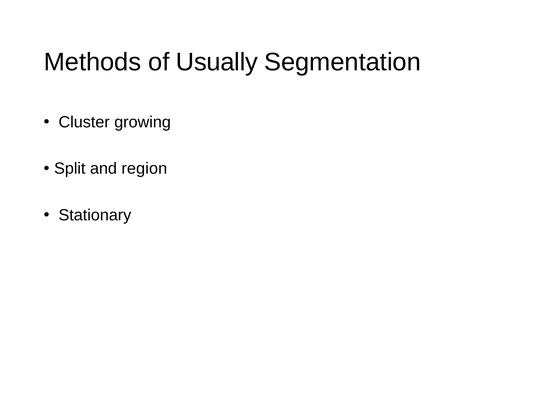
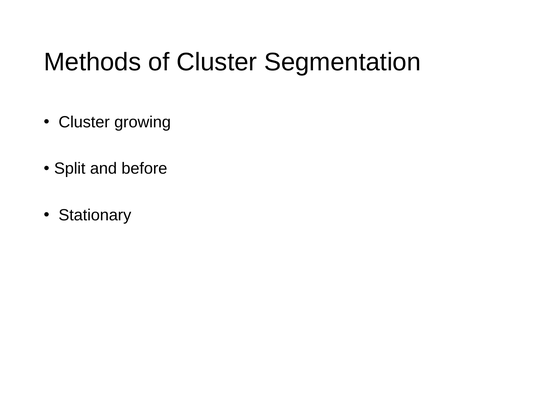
of Usually: Usually -> Cluster
region: region -> before
